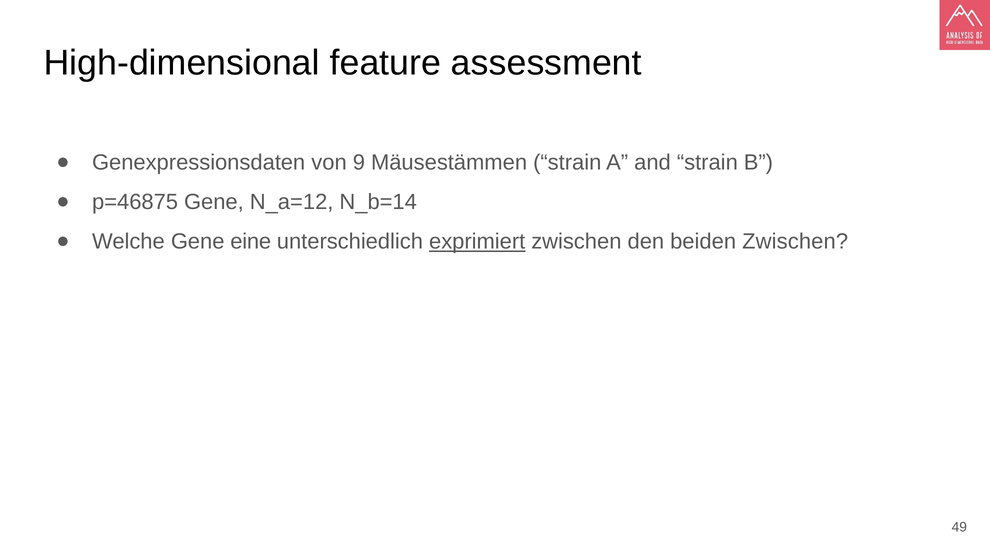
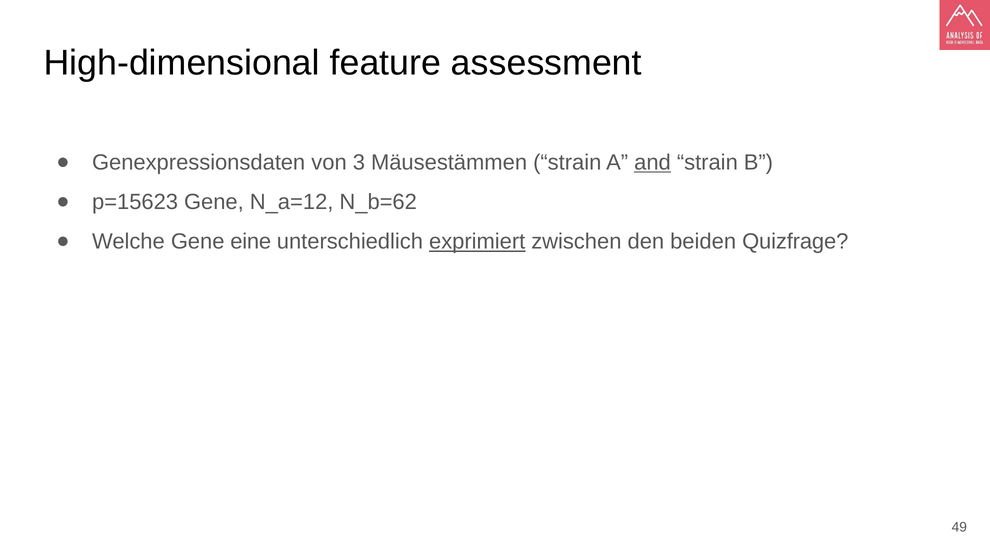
9: 9 -> 3
and underline: none -> present
p=46875: p=46875 -> p=15623
N_b=14: N_b=14 -> N_b=62
beiden Zwischen: Zwischen -> Quizfrage
